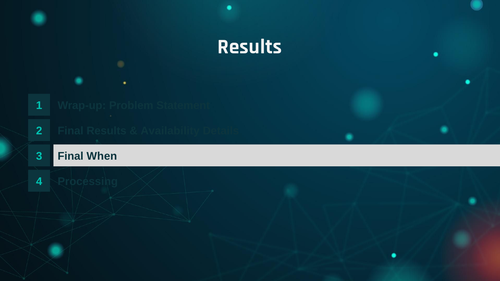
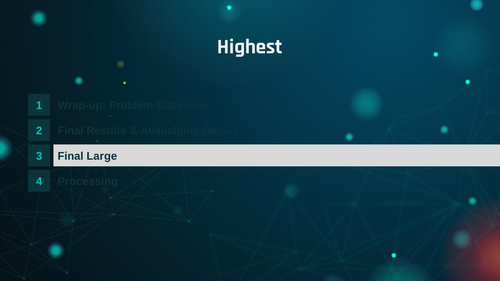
Results at (250, 47): Results -> Highest
When: When -> Large
